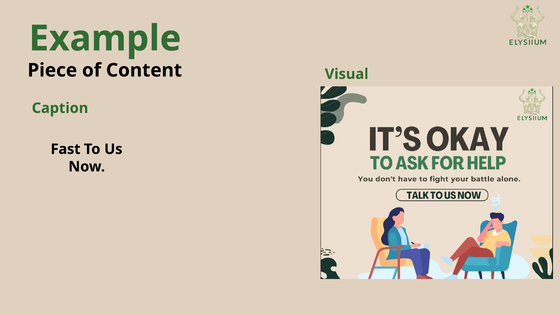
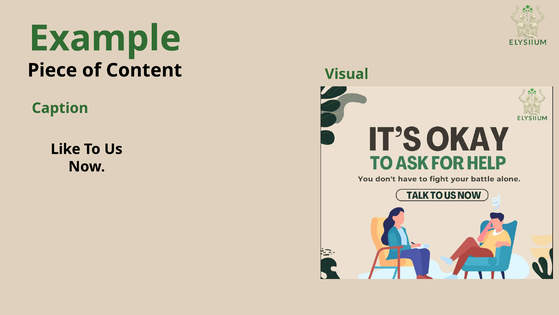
Fast: Fast -> Like
